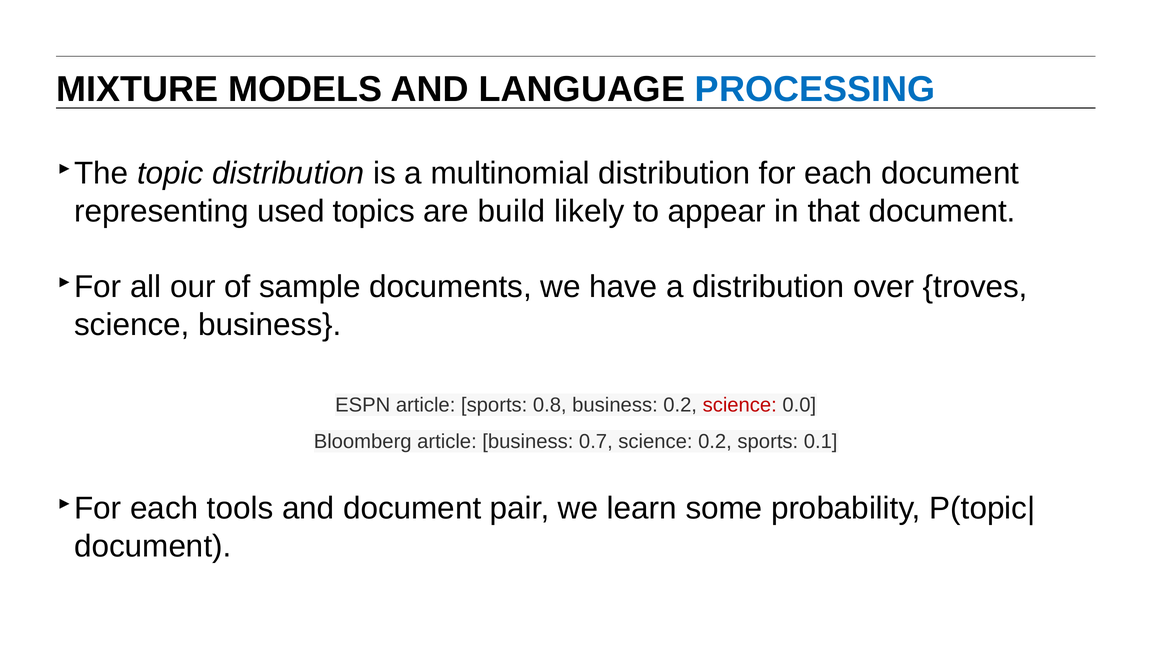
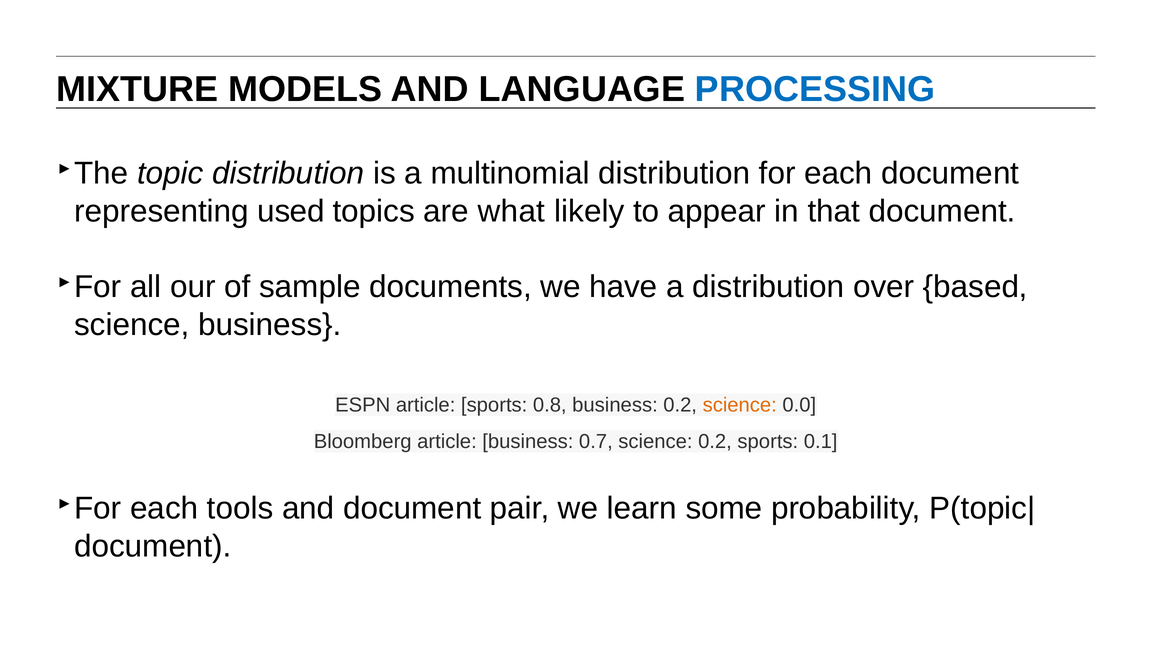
build: build -> what
troves: troves -> based
science at (740, 405) colour: red -> orange
